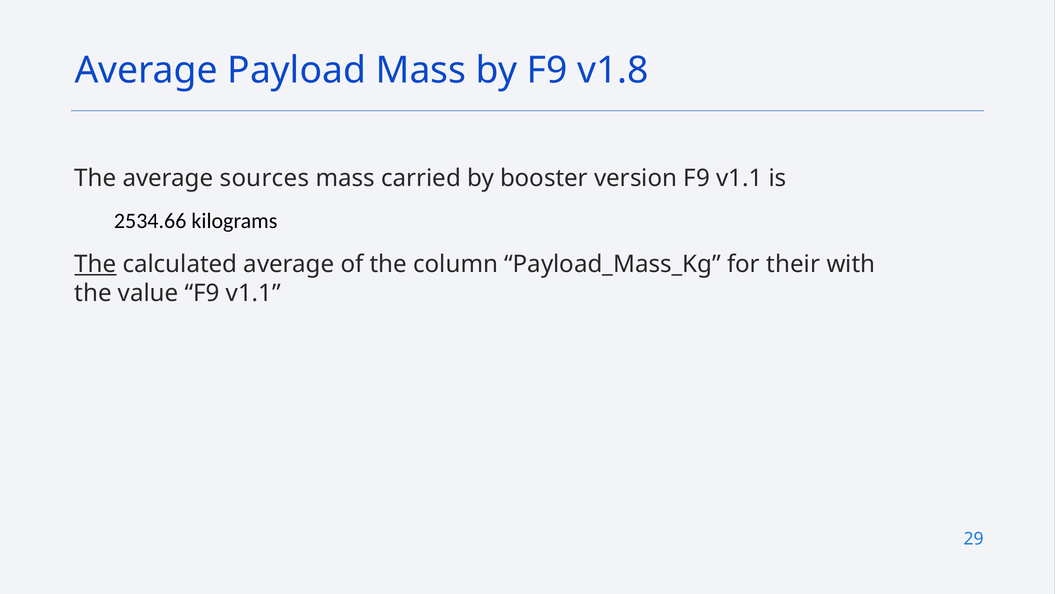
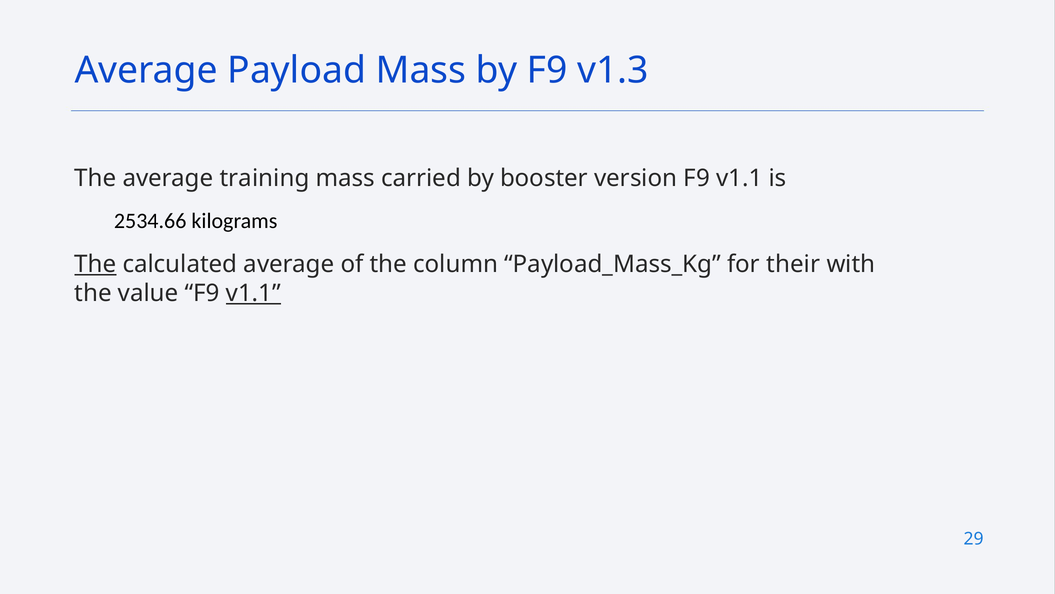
v1.8: v1.8 -> v1.3
sources: sources -> training
v1.1 at (253, 293) underline: none -> present
